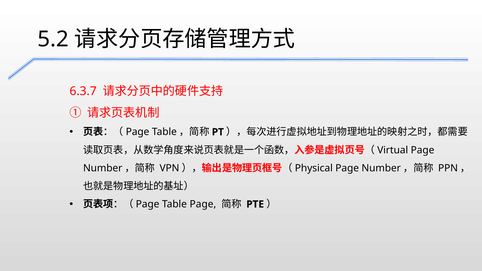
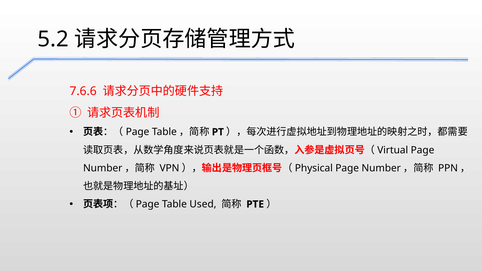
6.3.7: 6.3.7 -> 7.6.6
Table Page: Page -> Used
